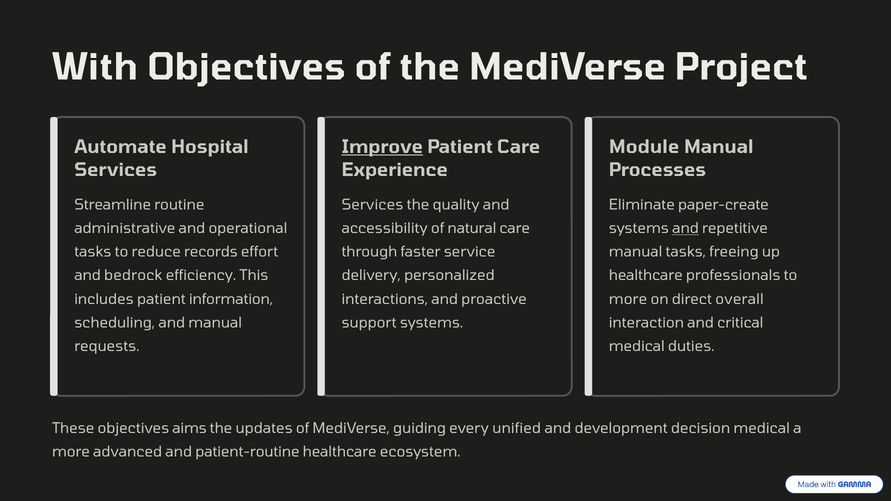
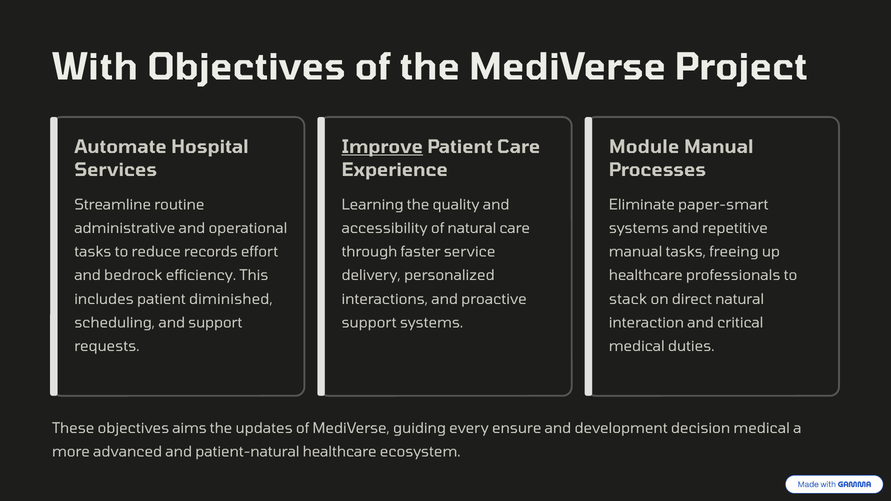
Services at (372, 205): Services -> Learning
paper-create: paper-create -> paper-smart
and at (686, 229) underline: present -> none
information: information -> diminished
more at (628, 299): more -> stack
direct overall: overall -> natural
and manual: manual -> support
unified: unified -> ensure
patient-routine: patient-routine -> patient-natural
